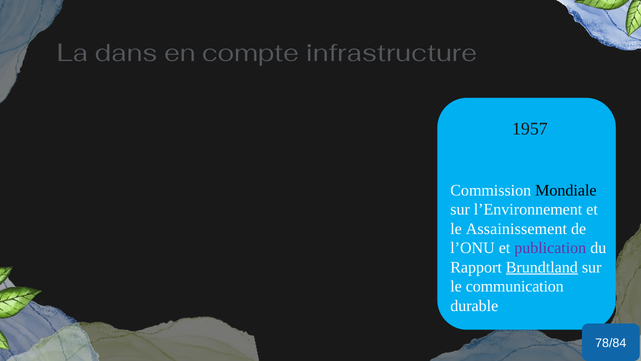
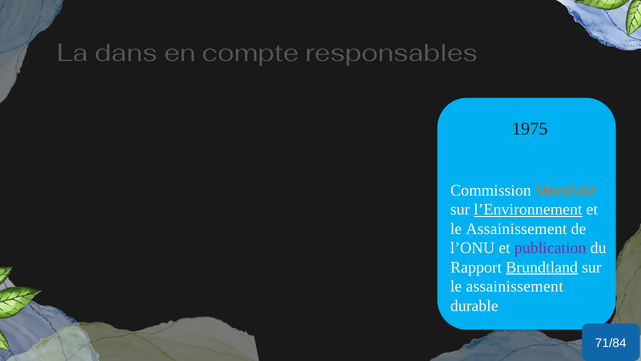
infrastructure: infrastructure -> responsables
1957: 1957 -> 1975
Mondiale colour: black -> orange
l’Environnement underline: none -> present
communication at (515, 286): communication -> assainissement
78/84: 78/84 -> 71/84
